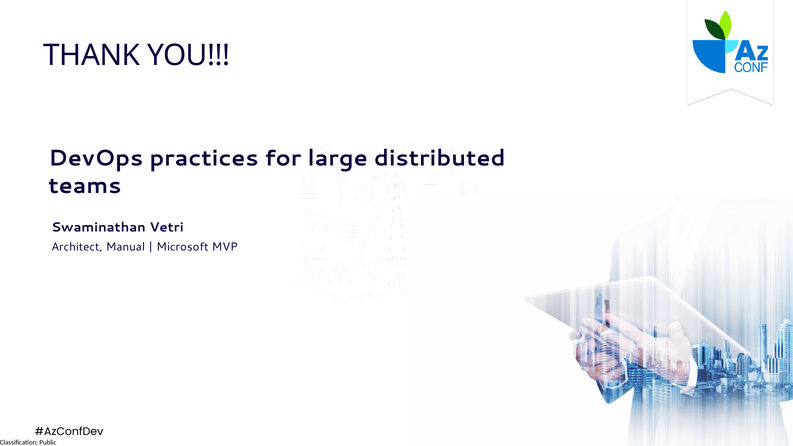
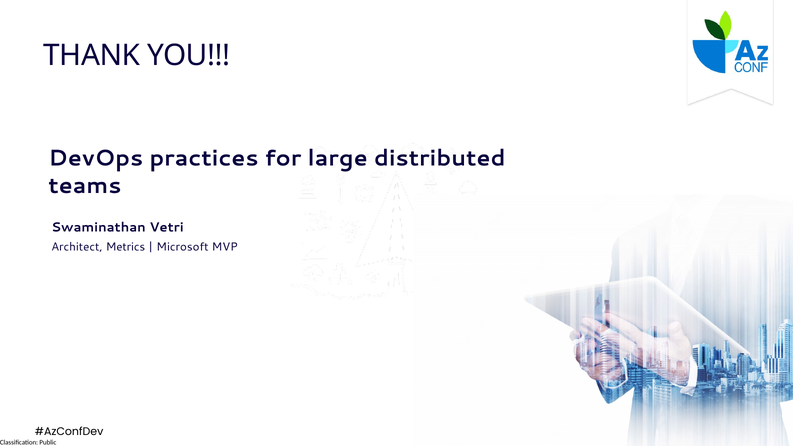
Manual: Manual -> Metrics
